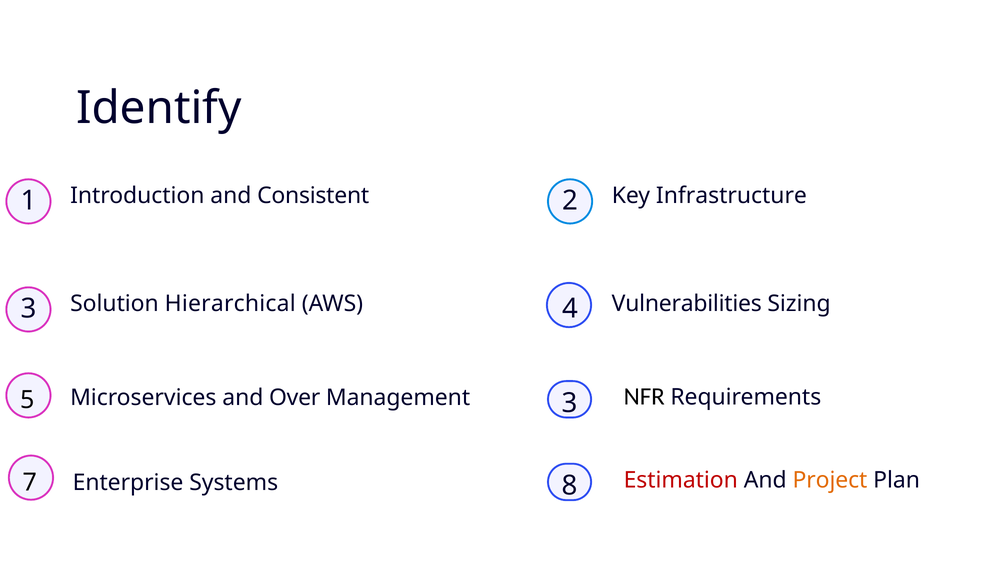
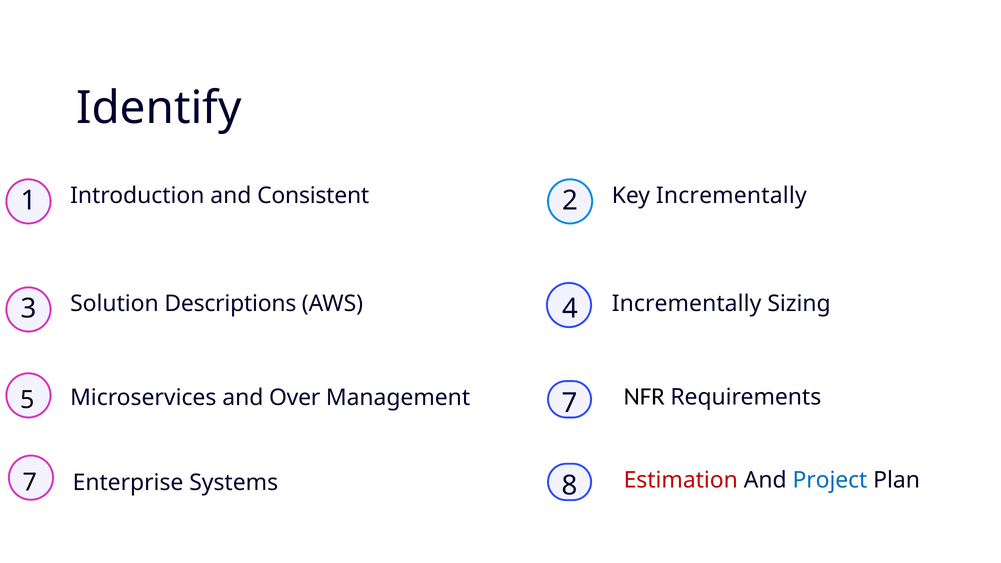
Key Infrastructure: Infrastructure -> Incrementally
Hierarchical: Hierarchical -> Descriptions
4 Vulnerabilities: Vulnerabilities -> Incrementally
Management 3: 3 -> 7
Project colour: orange -> blue
